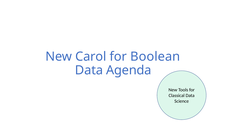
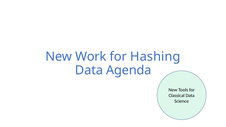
Carol: Carol -> Work
Boolean: Boolean -> Hashing
